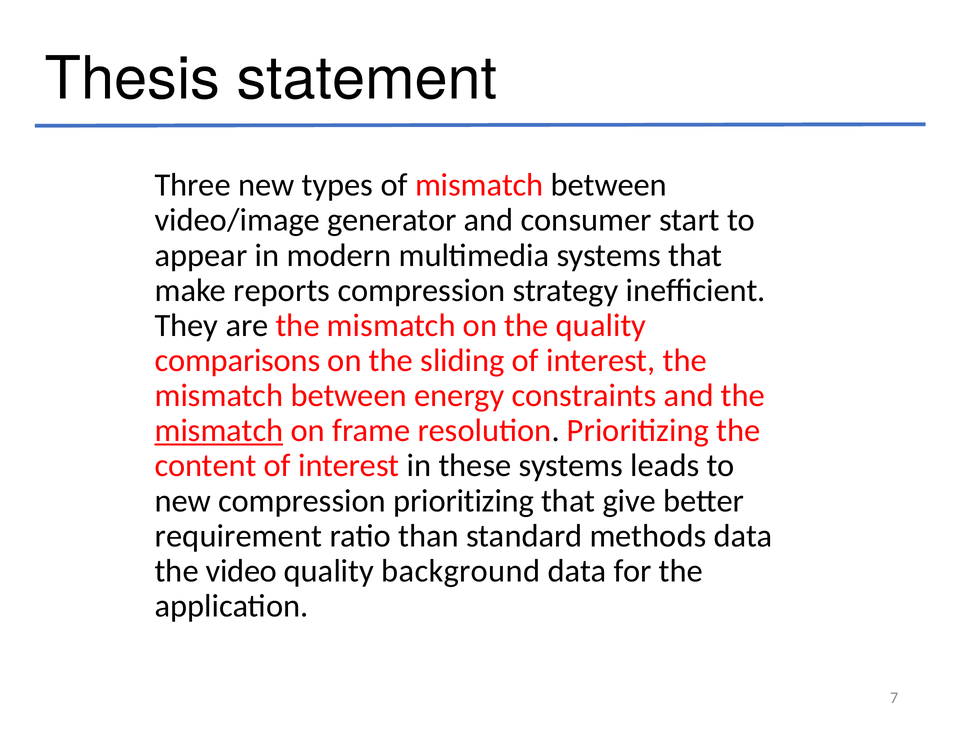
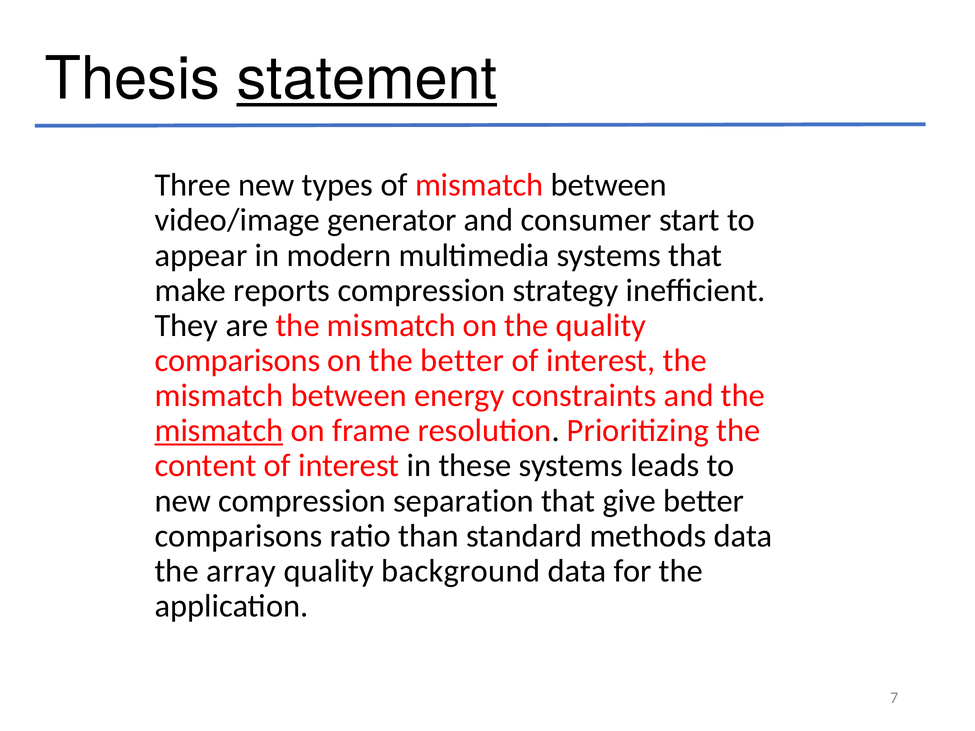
statement underline: none -> present
the sliding: sliding -> better
compression prioritizing: prioritizing -> separation
requirement at (238, 536): requirement -> comparisons
video: video -> array
